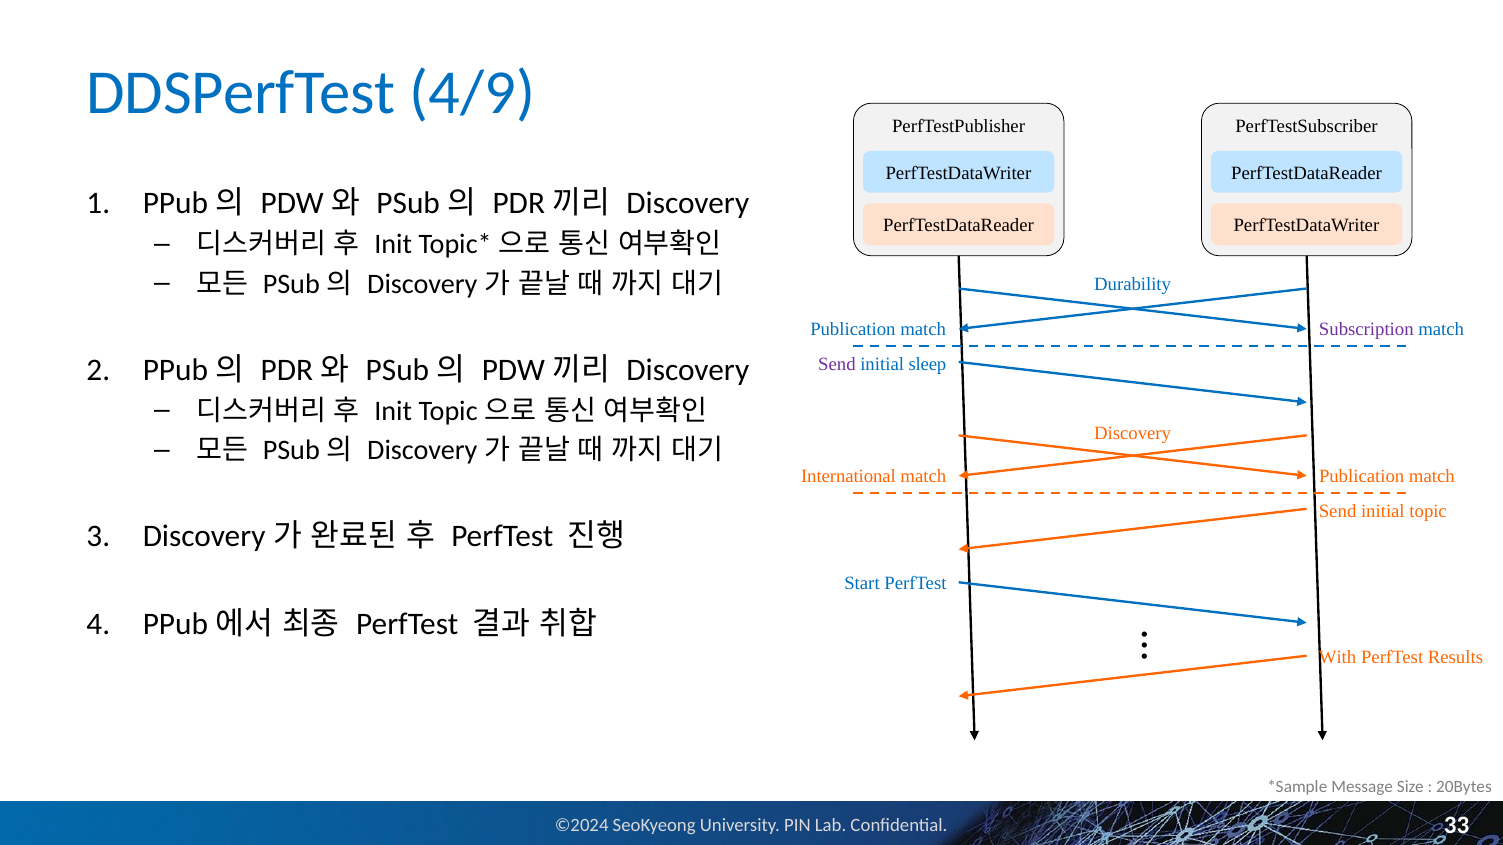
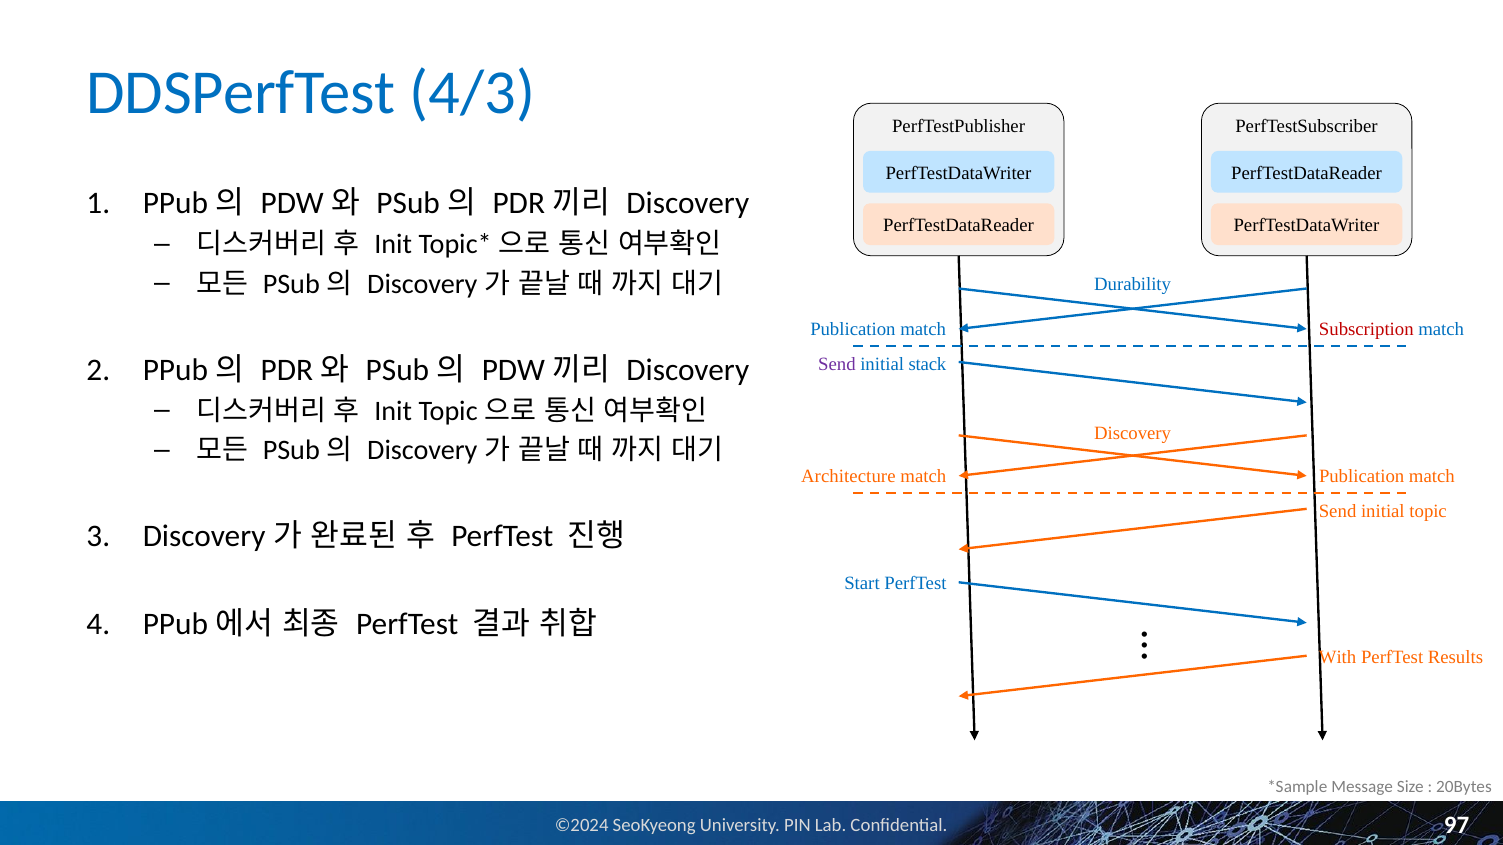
4/9: 4/9 -> 4/3
Subscription colour: purple -> red
sleep: sleep -> stack
International: International -> Architecture
33: 33 -> 97
